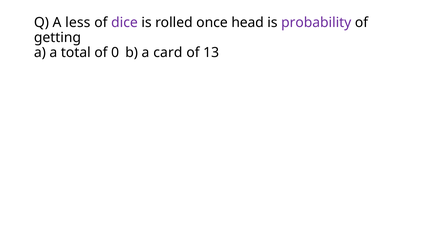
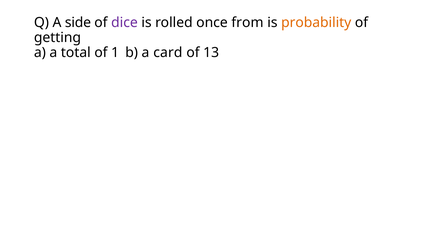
less: less -> side
head: head -> from
probability colour: purple -> orange
0: 0 -> 1
